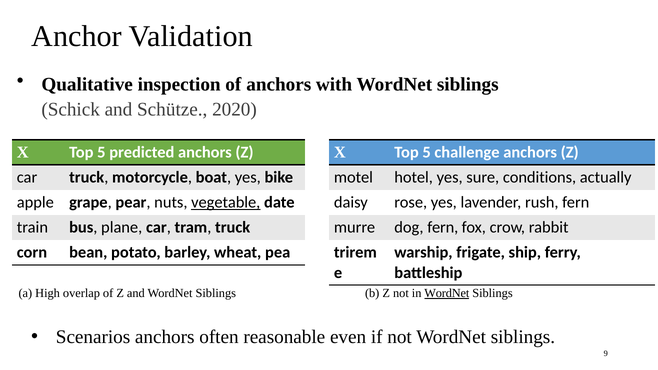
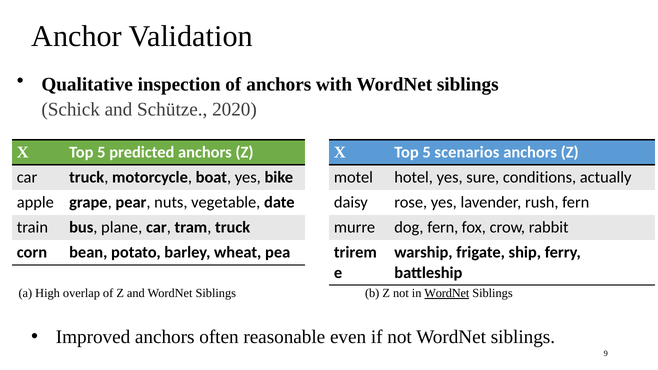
challenge: challenge -> scenarios
vegetable underline: present -> none
Scenarios: Scenarios -> Improved
